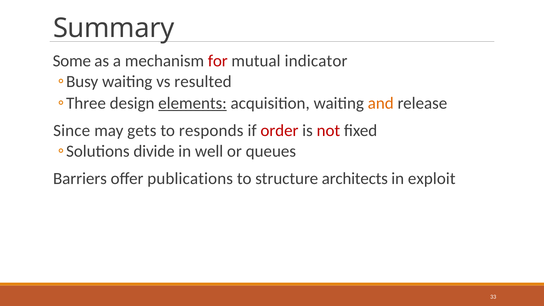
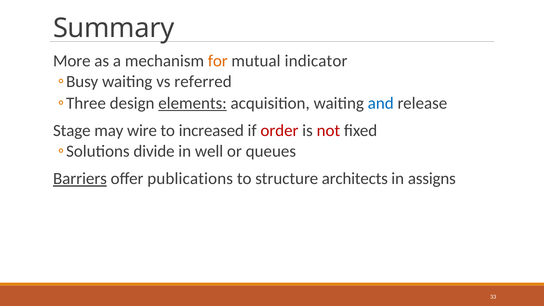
Some: Some -> More
for colour: red -> orange
resulted: resulted -> referred
and colour: orange -> blue
Since: Since -> Stage
gets: gets -> wire
responds: responds -> increased
Barriers underline: none -> present
exploit: exploit -> assigns
